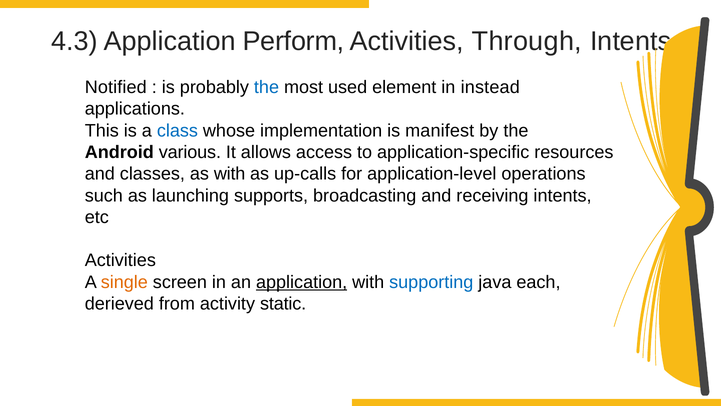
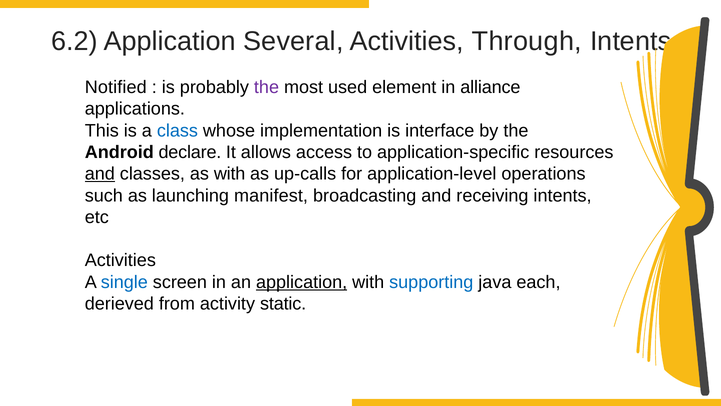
4.3: 4.3 -> 6.2
Perform: Perform -> Several
the at (266, 87) colour: blue -> purple
instead: instead -> alliance
manifest: manifest -> interface
various: various -> declare
and at (100, 174) underline: none -> present
supports: supports -> manifest
single colour: orange -> blue
